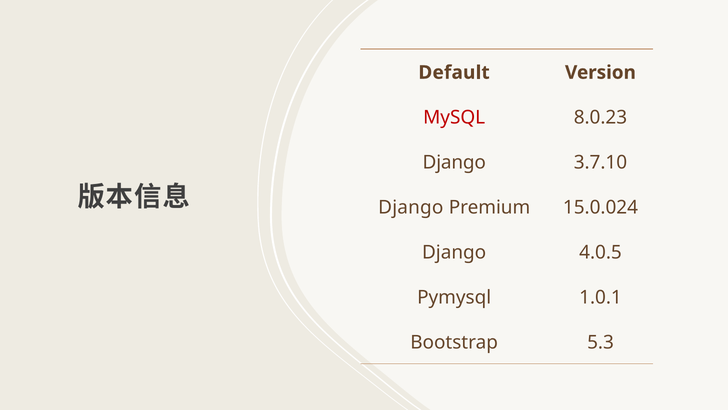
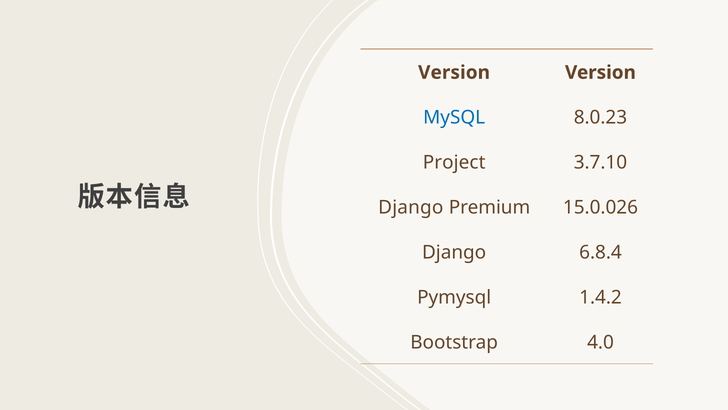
Default at (454, 72): Default -> Version
MySQL colour: red -> blue
Django at (454, 162): Django -> Project
15.0.024: 15.0.024 -> 15.0.026
4.0.5: 4.0.5 -> 6.8.4
1.0.1: 1.0.1 -> 1.4.2
5.3: 5.3 -> 4.0
